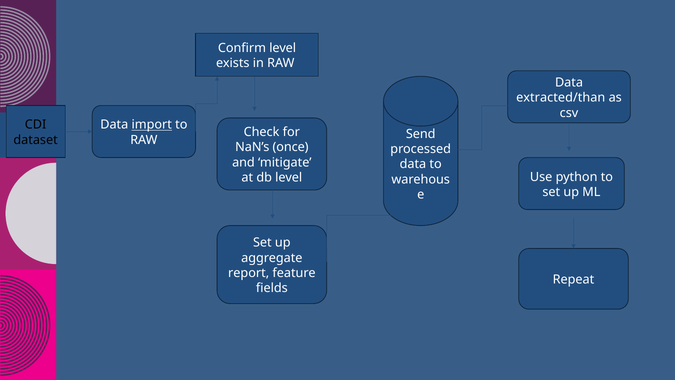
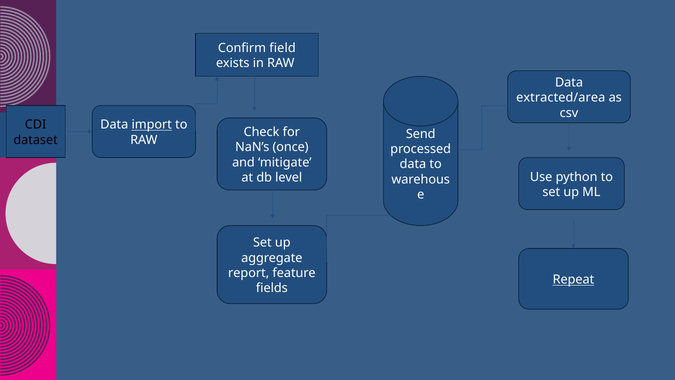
Confirm level: level -> field
extracted/than: extracted/than -> extracted/area
Repeat underline: none -> present
